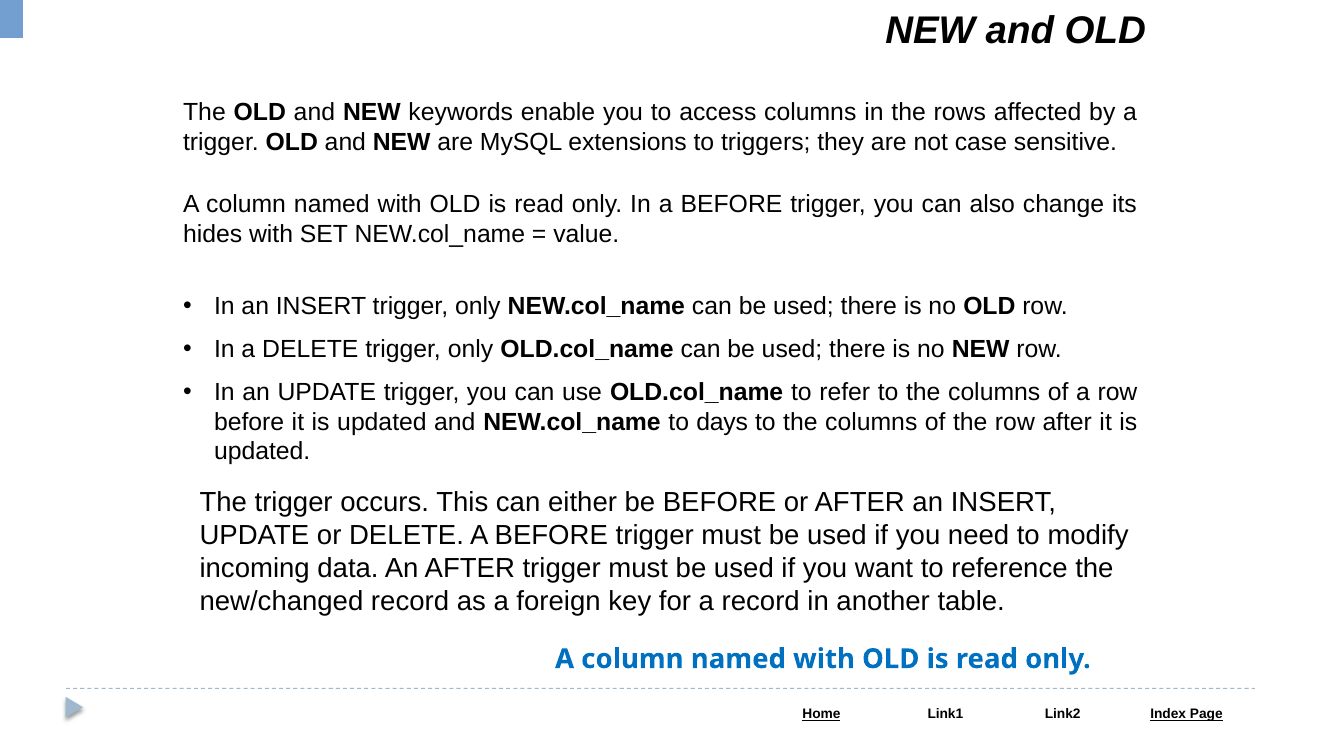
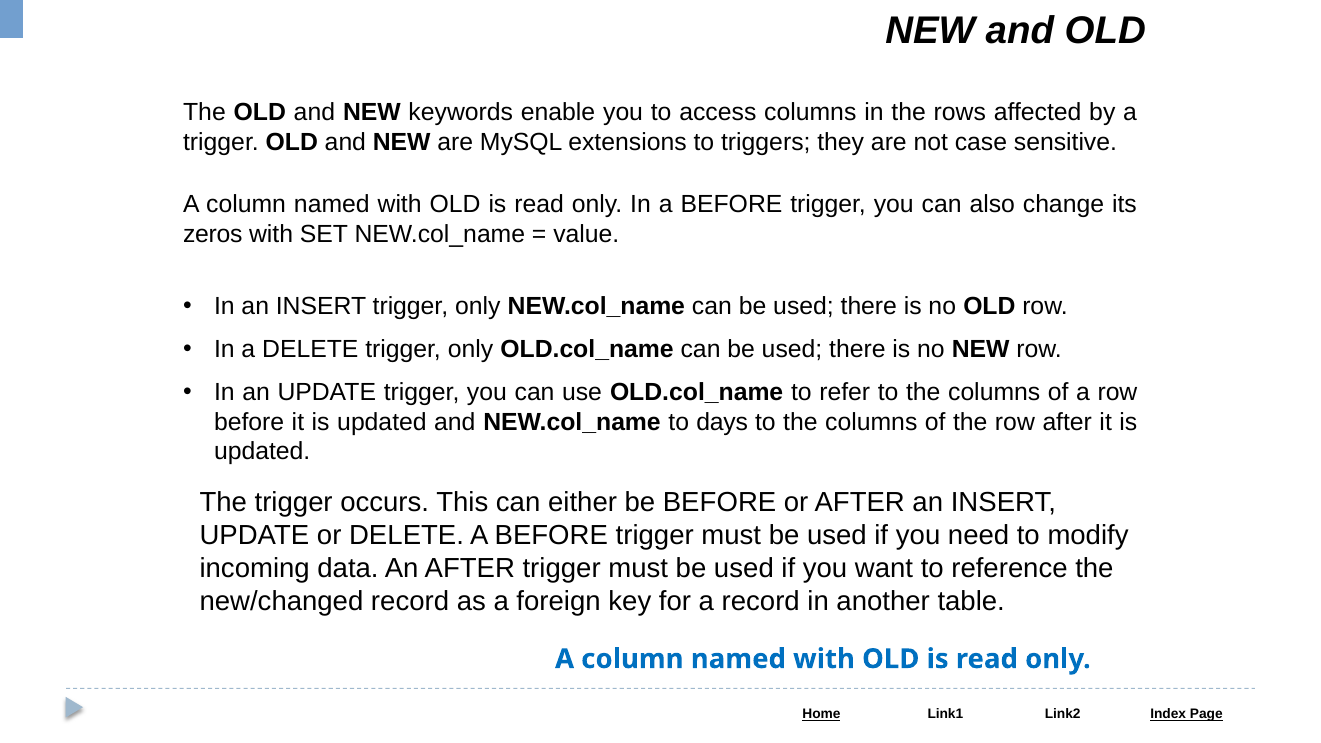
hides: hides -> zeros
